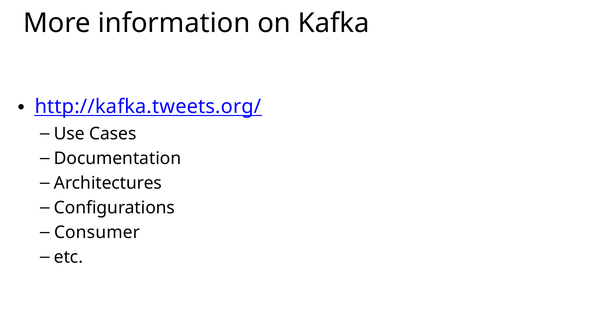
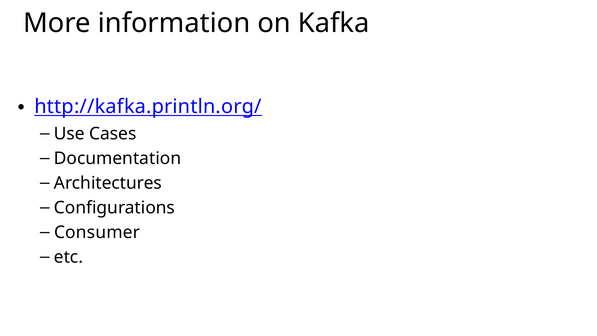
http://kafka.tweets.org/: http://kafka.tweets.org/ -> http://kafka.println.org/
